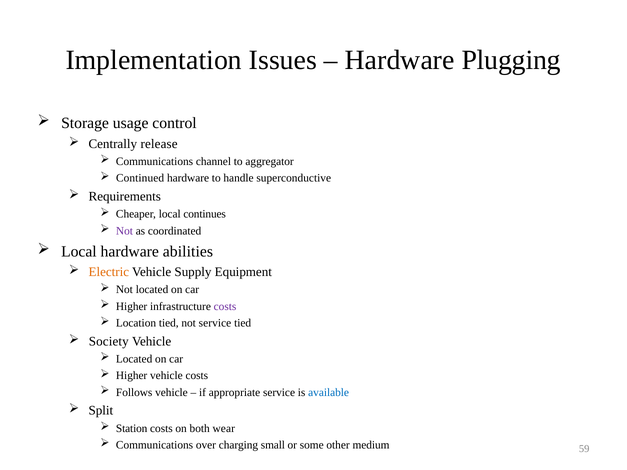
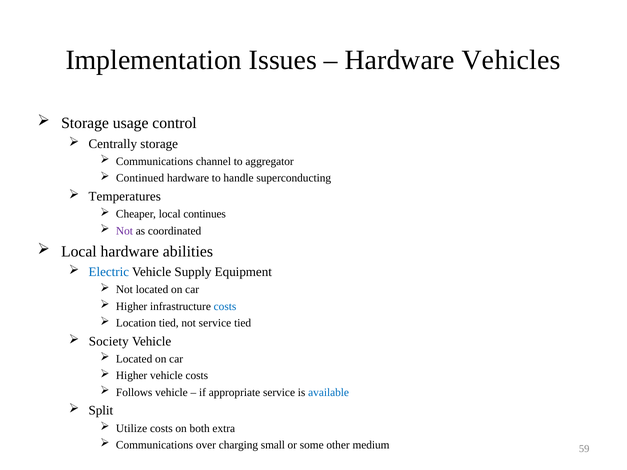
Plugging: Plugging -> Vehicles
Centrally release: release -> storage
superconductive: superconductive -> superconducting
Requirements: Requirements -> Temperatures
Electric colour: orange -> blue
costs at (225, 307) colour: purple -> blue
Station: Station -> Utilize
wear: wear -> extra
